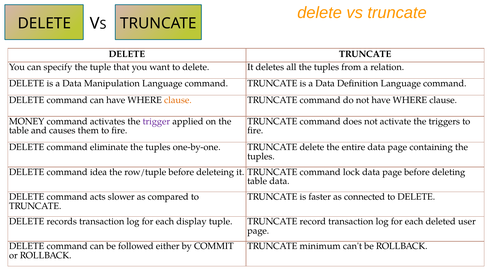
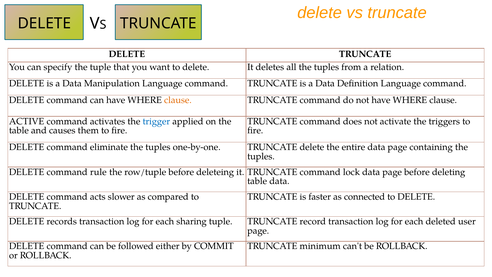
MONEY: MONEY -> ACTIVE
trigger colour: purple -> blue
idea: idea -> rule
display: display -> sharing
